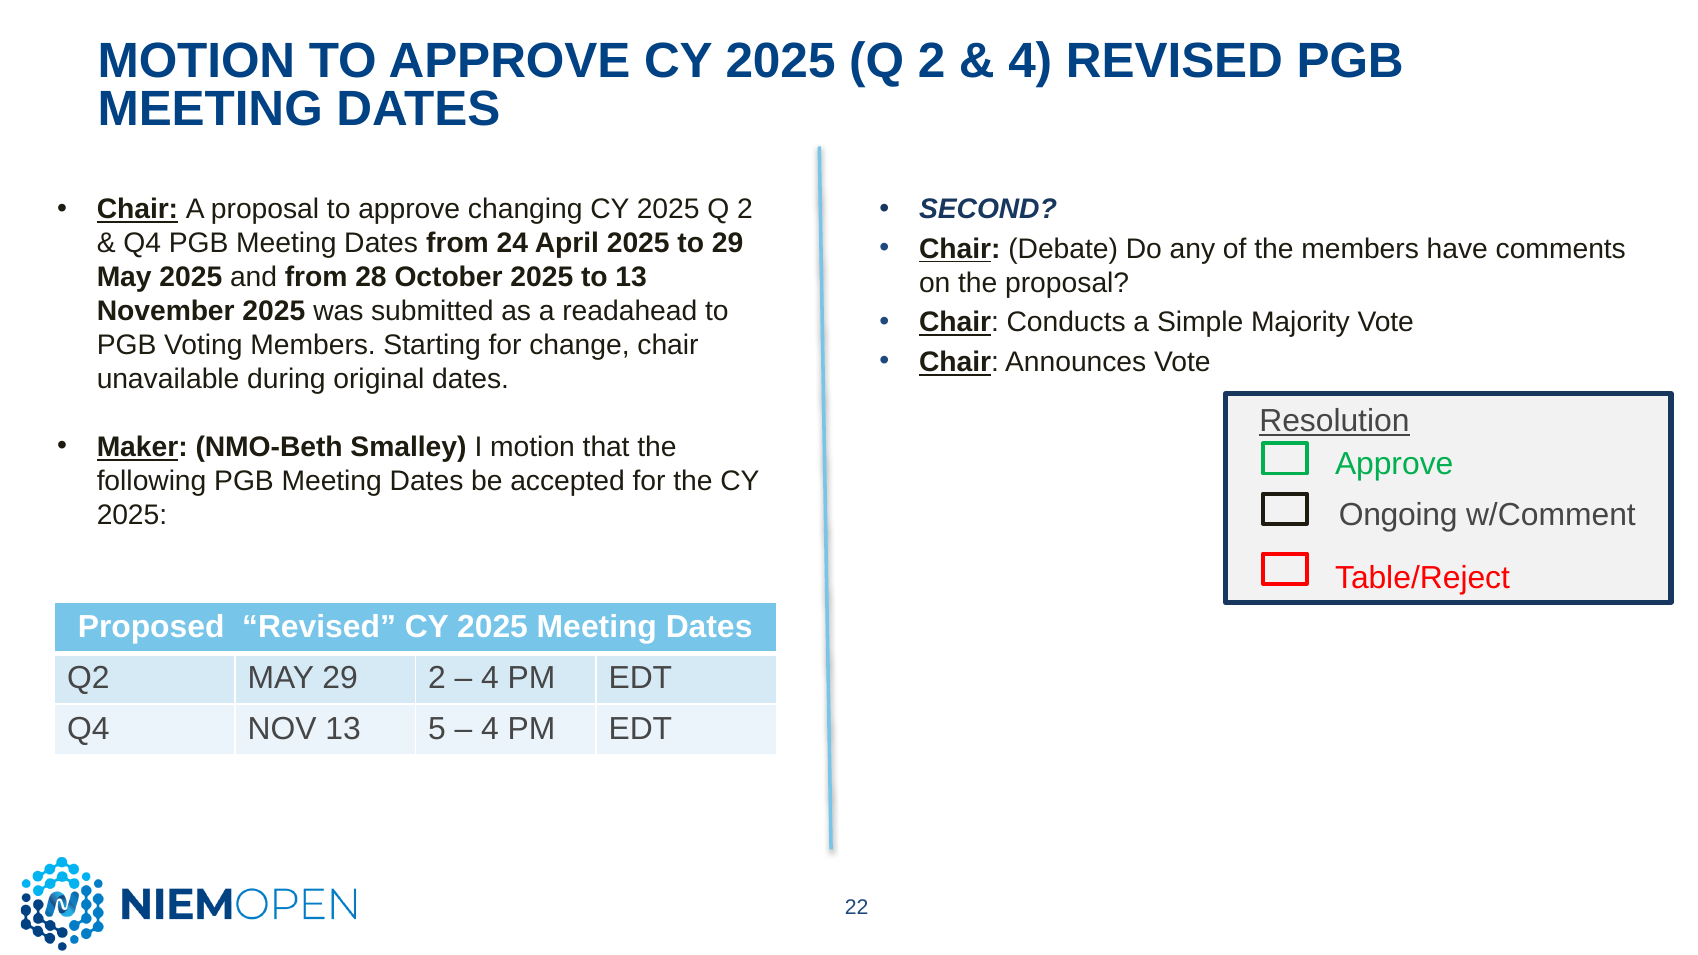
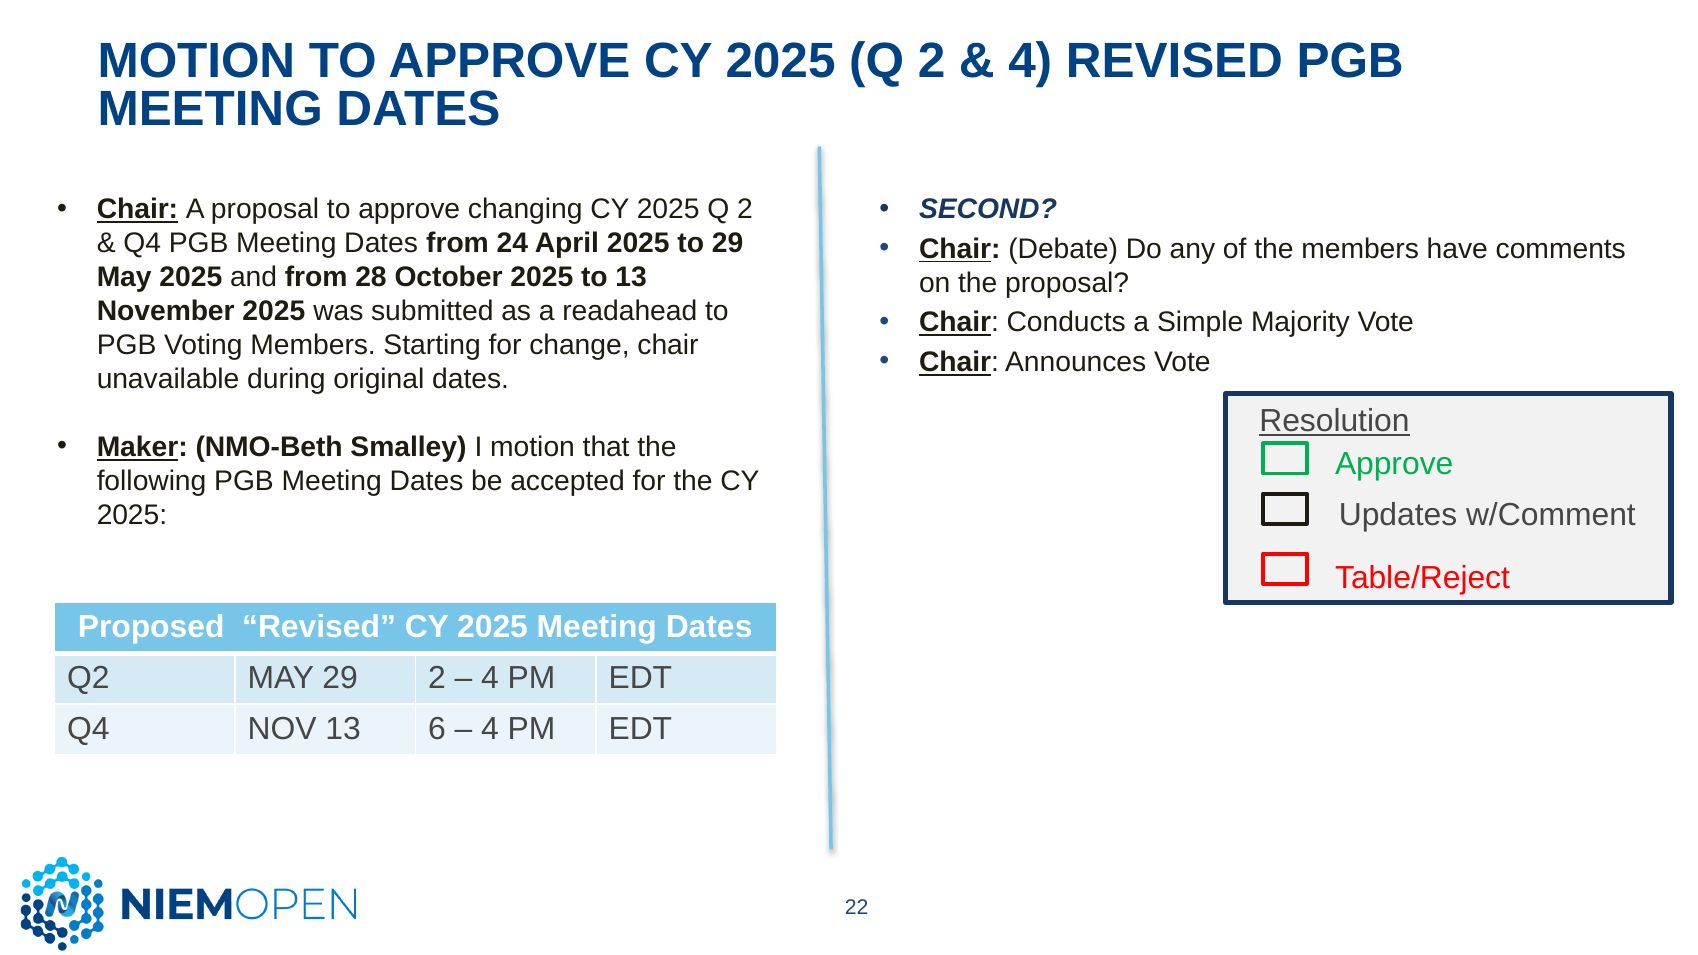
Ongoing: Ongoing -> Updates
5: 5 -> 6
